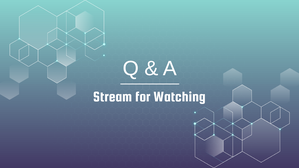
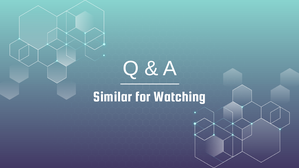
Stream: Stream -> Similar
